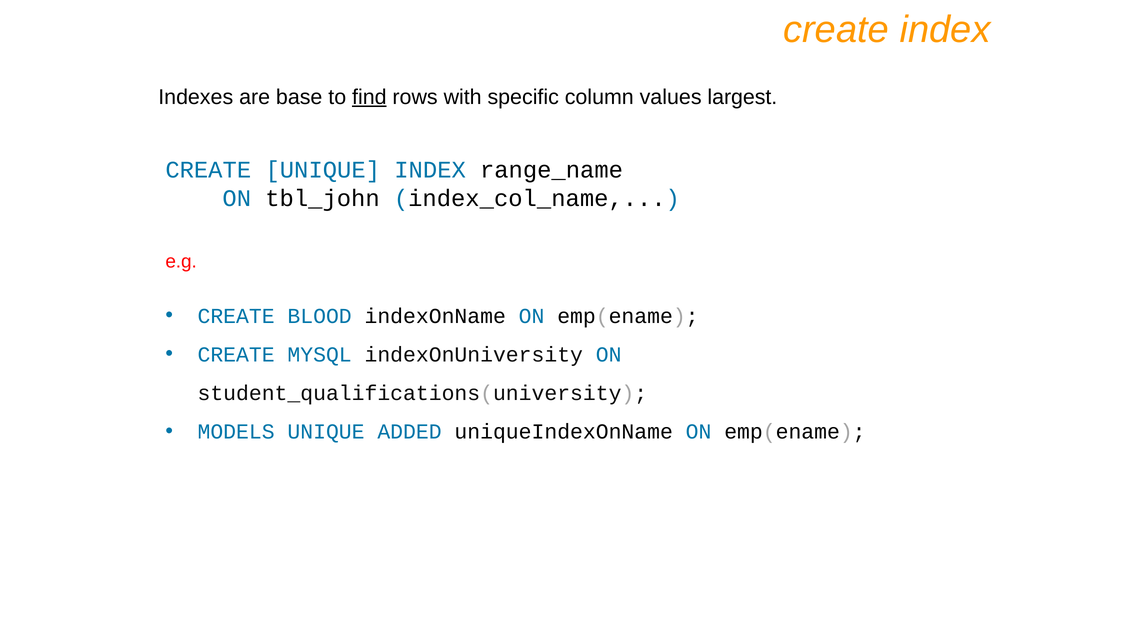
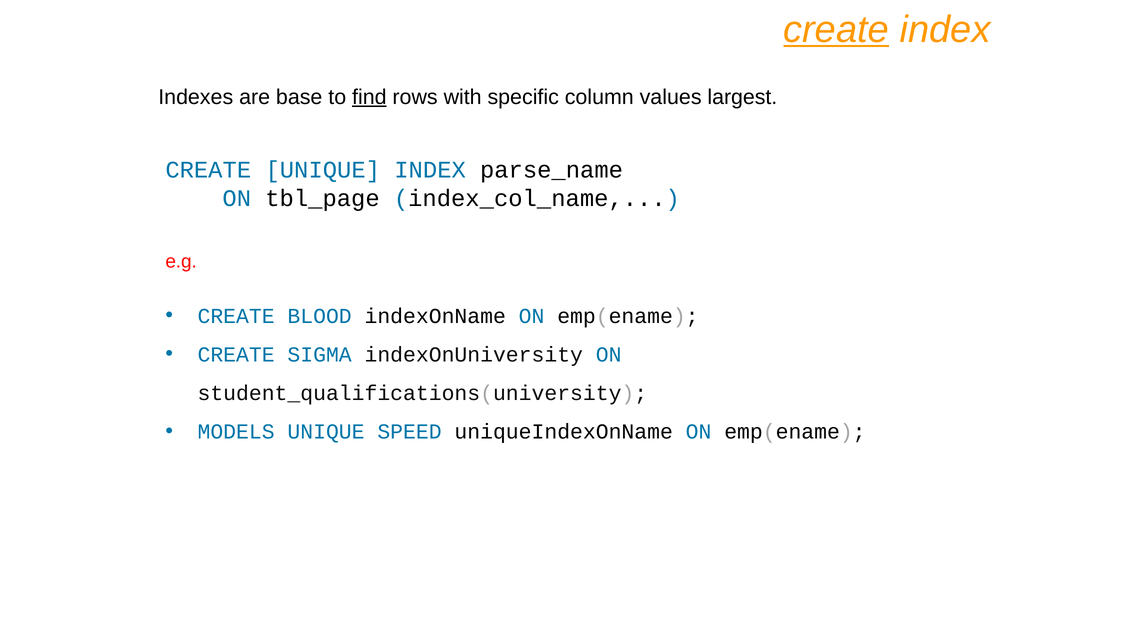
create at (836, 30) underline: none -> present
range_name: range_name -> parse_name
tbl_john: tbl_john -> tbl_page
MYSQL: MYSQL -> SIGMA
ADDED: ADDED -> SPEED
